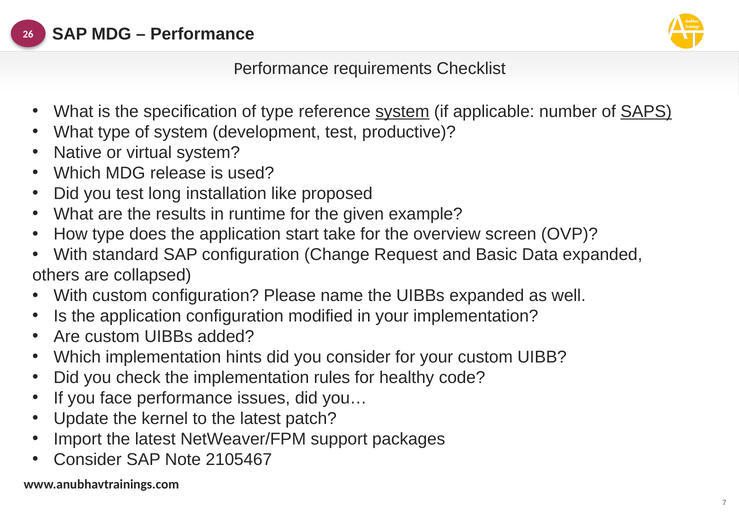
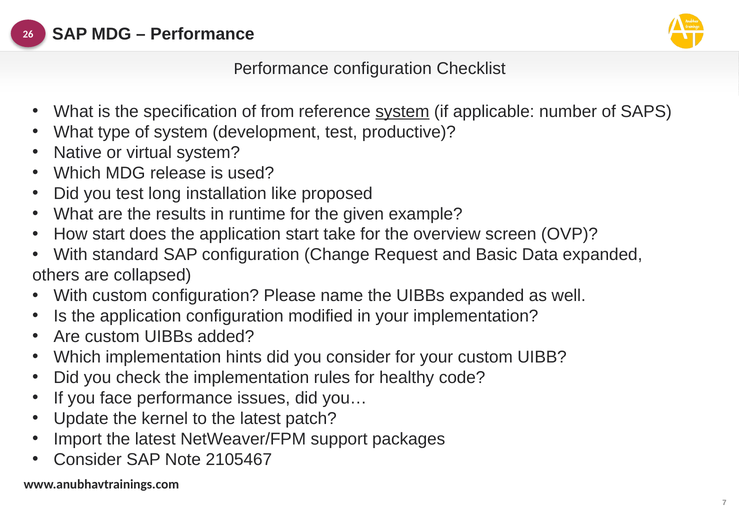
Performance requirements: requirements -> configuration
of type: type -> from
SAPS underline: present -> none
How type: type -> start
